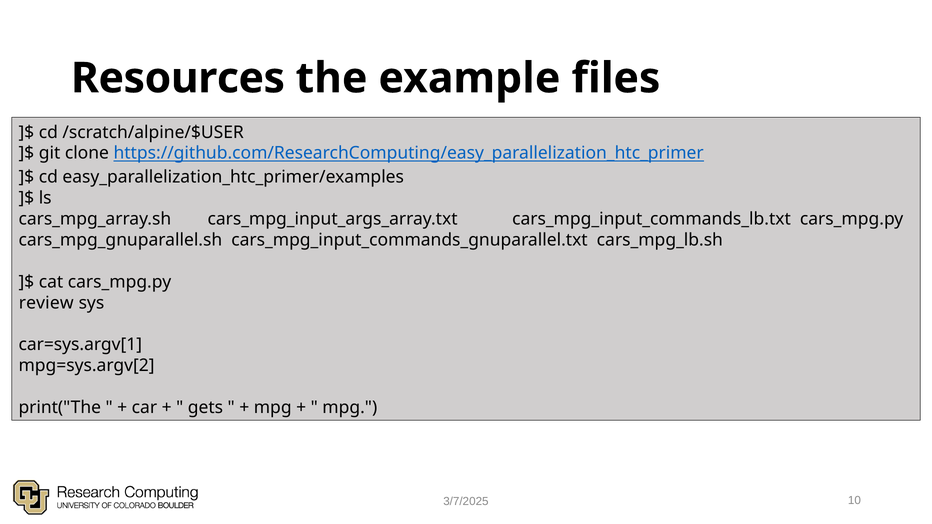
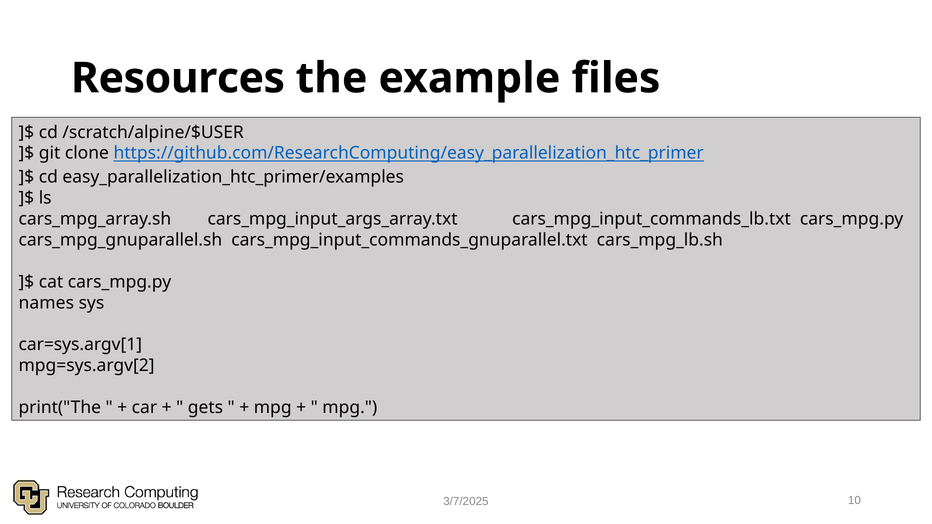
review: review -> names
